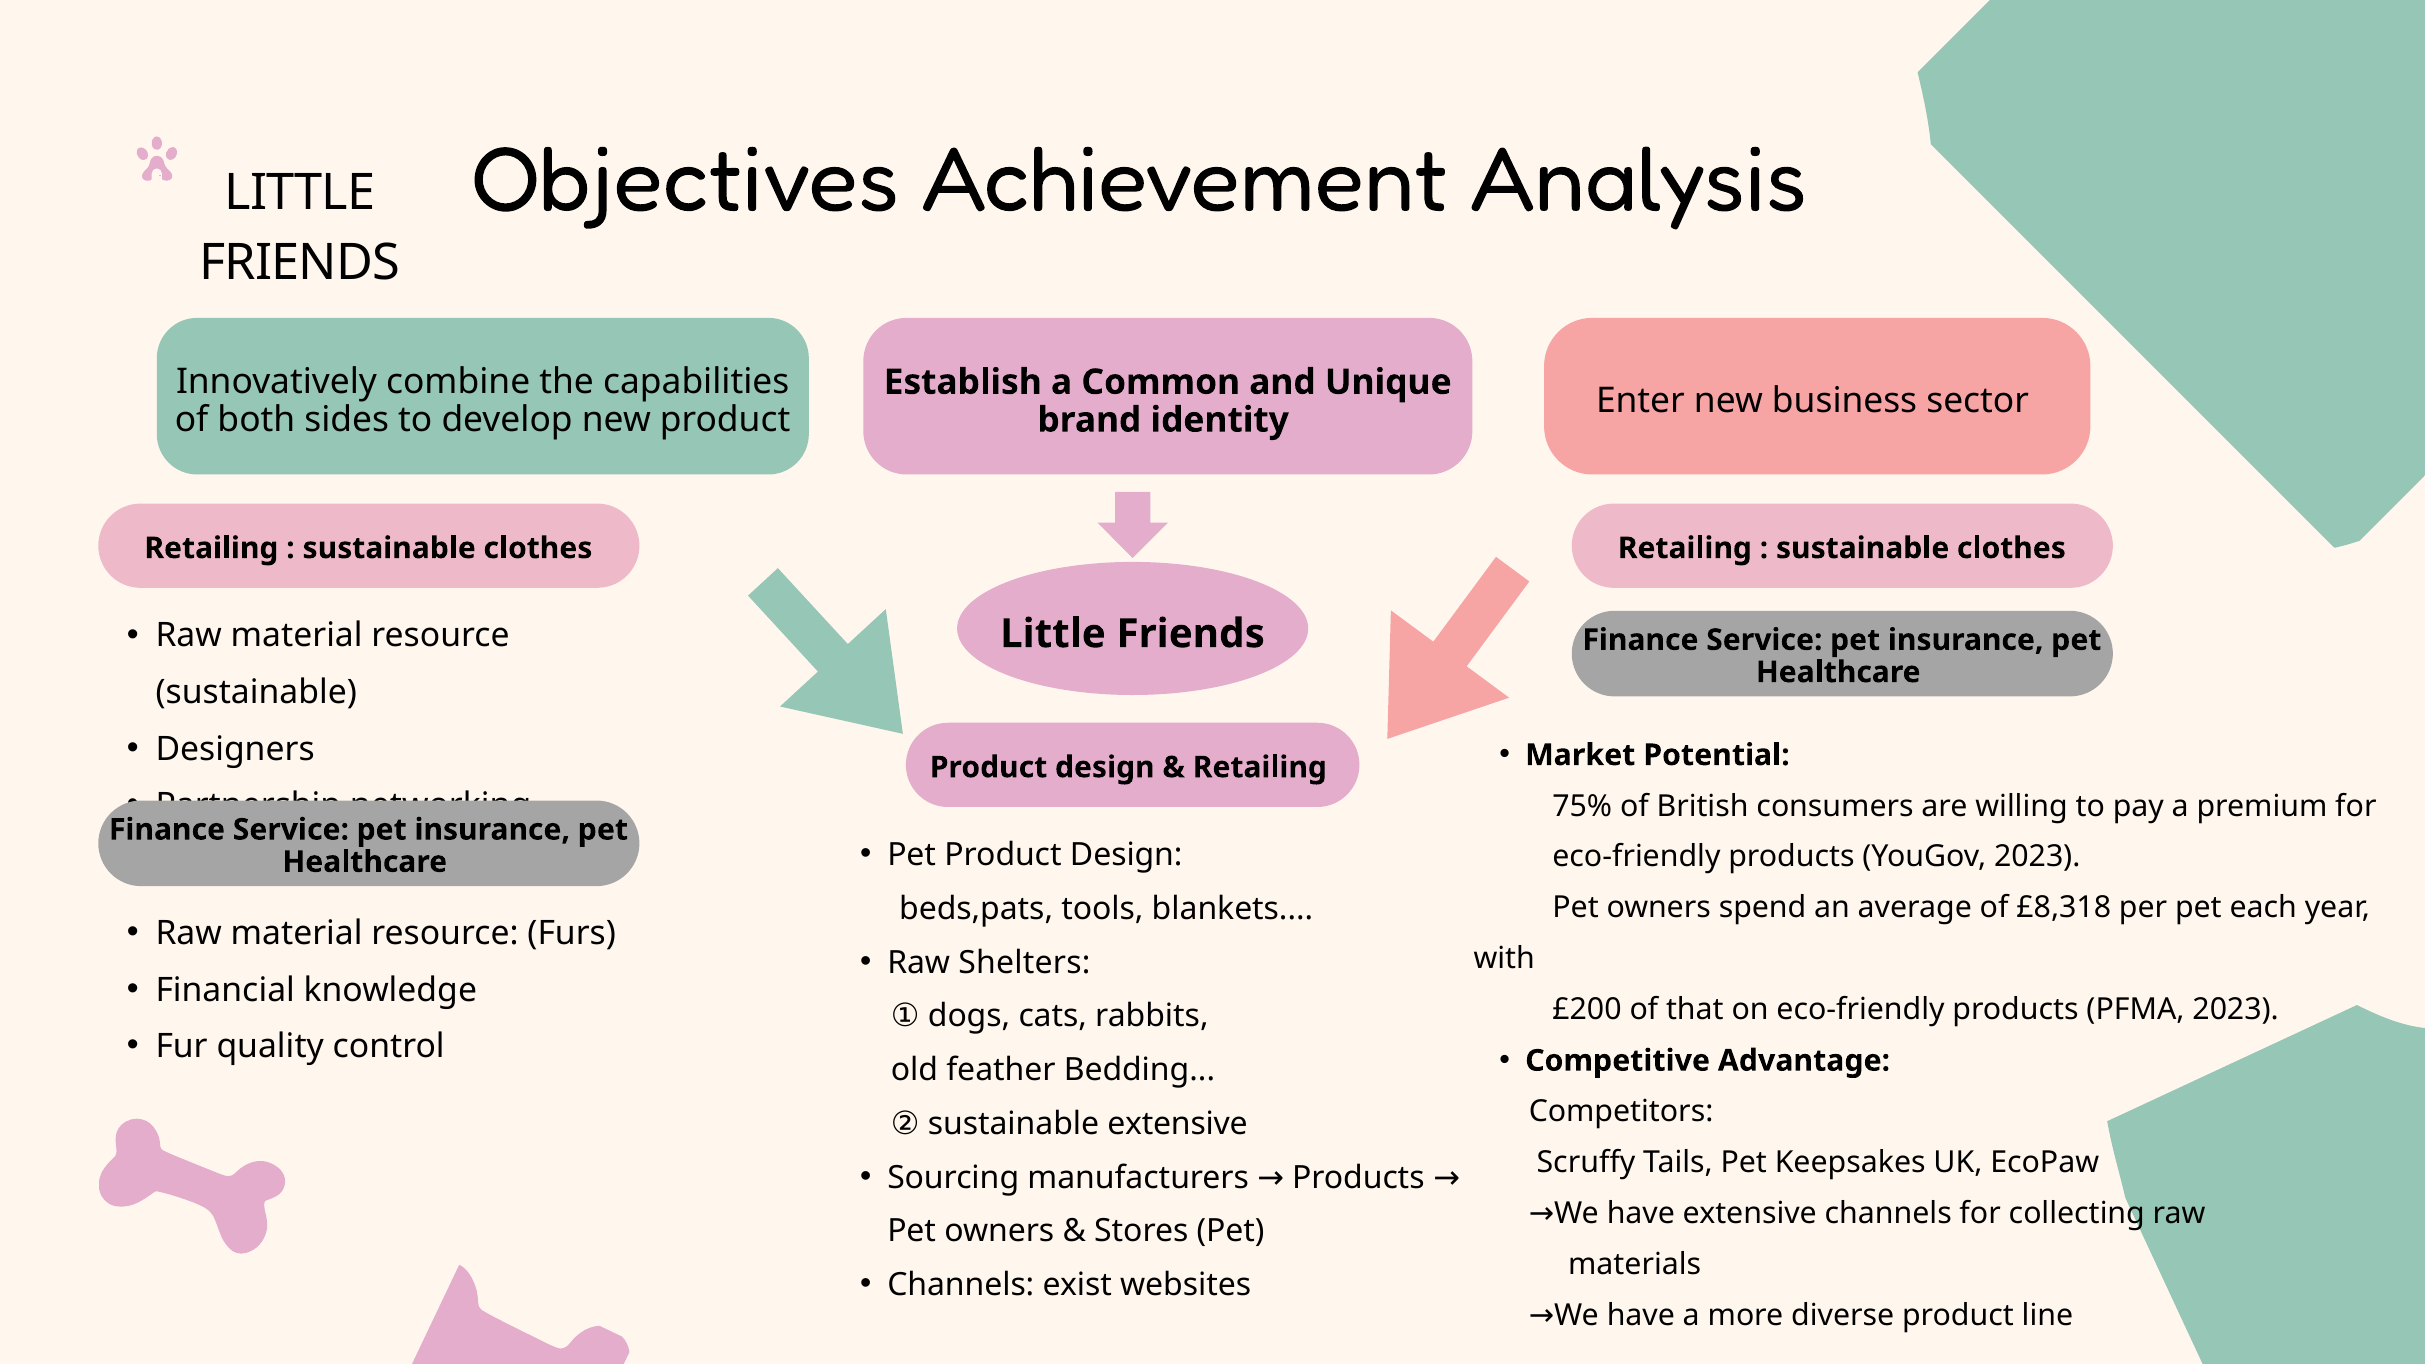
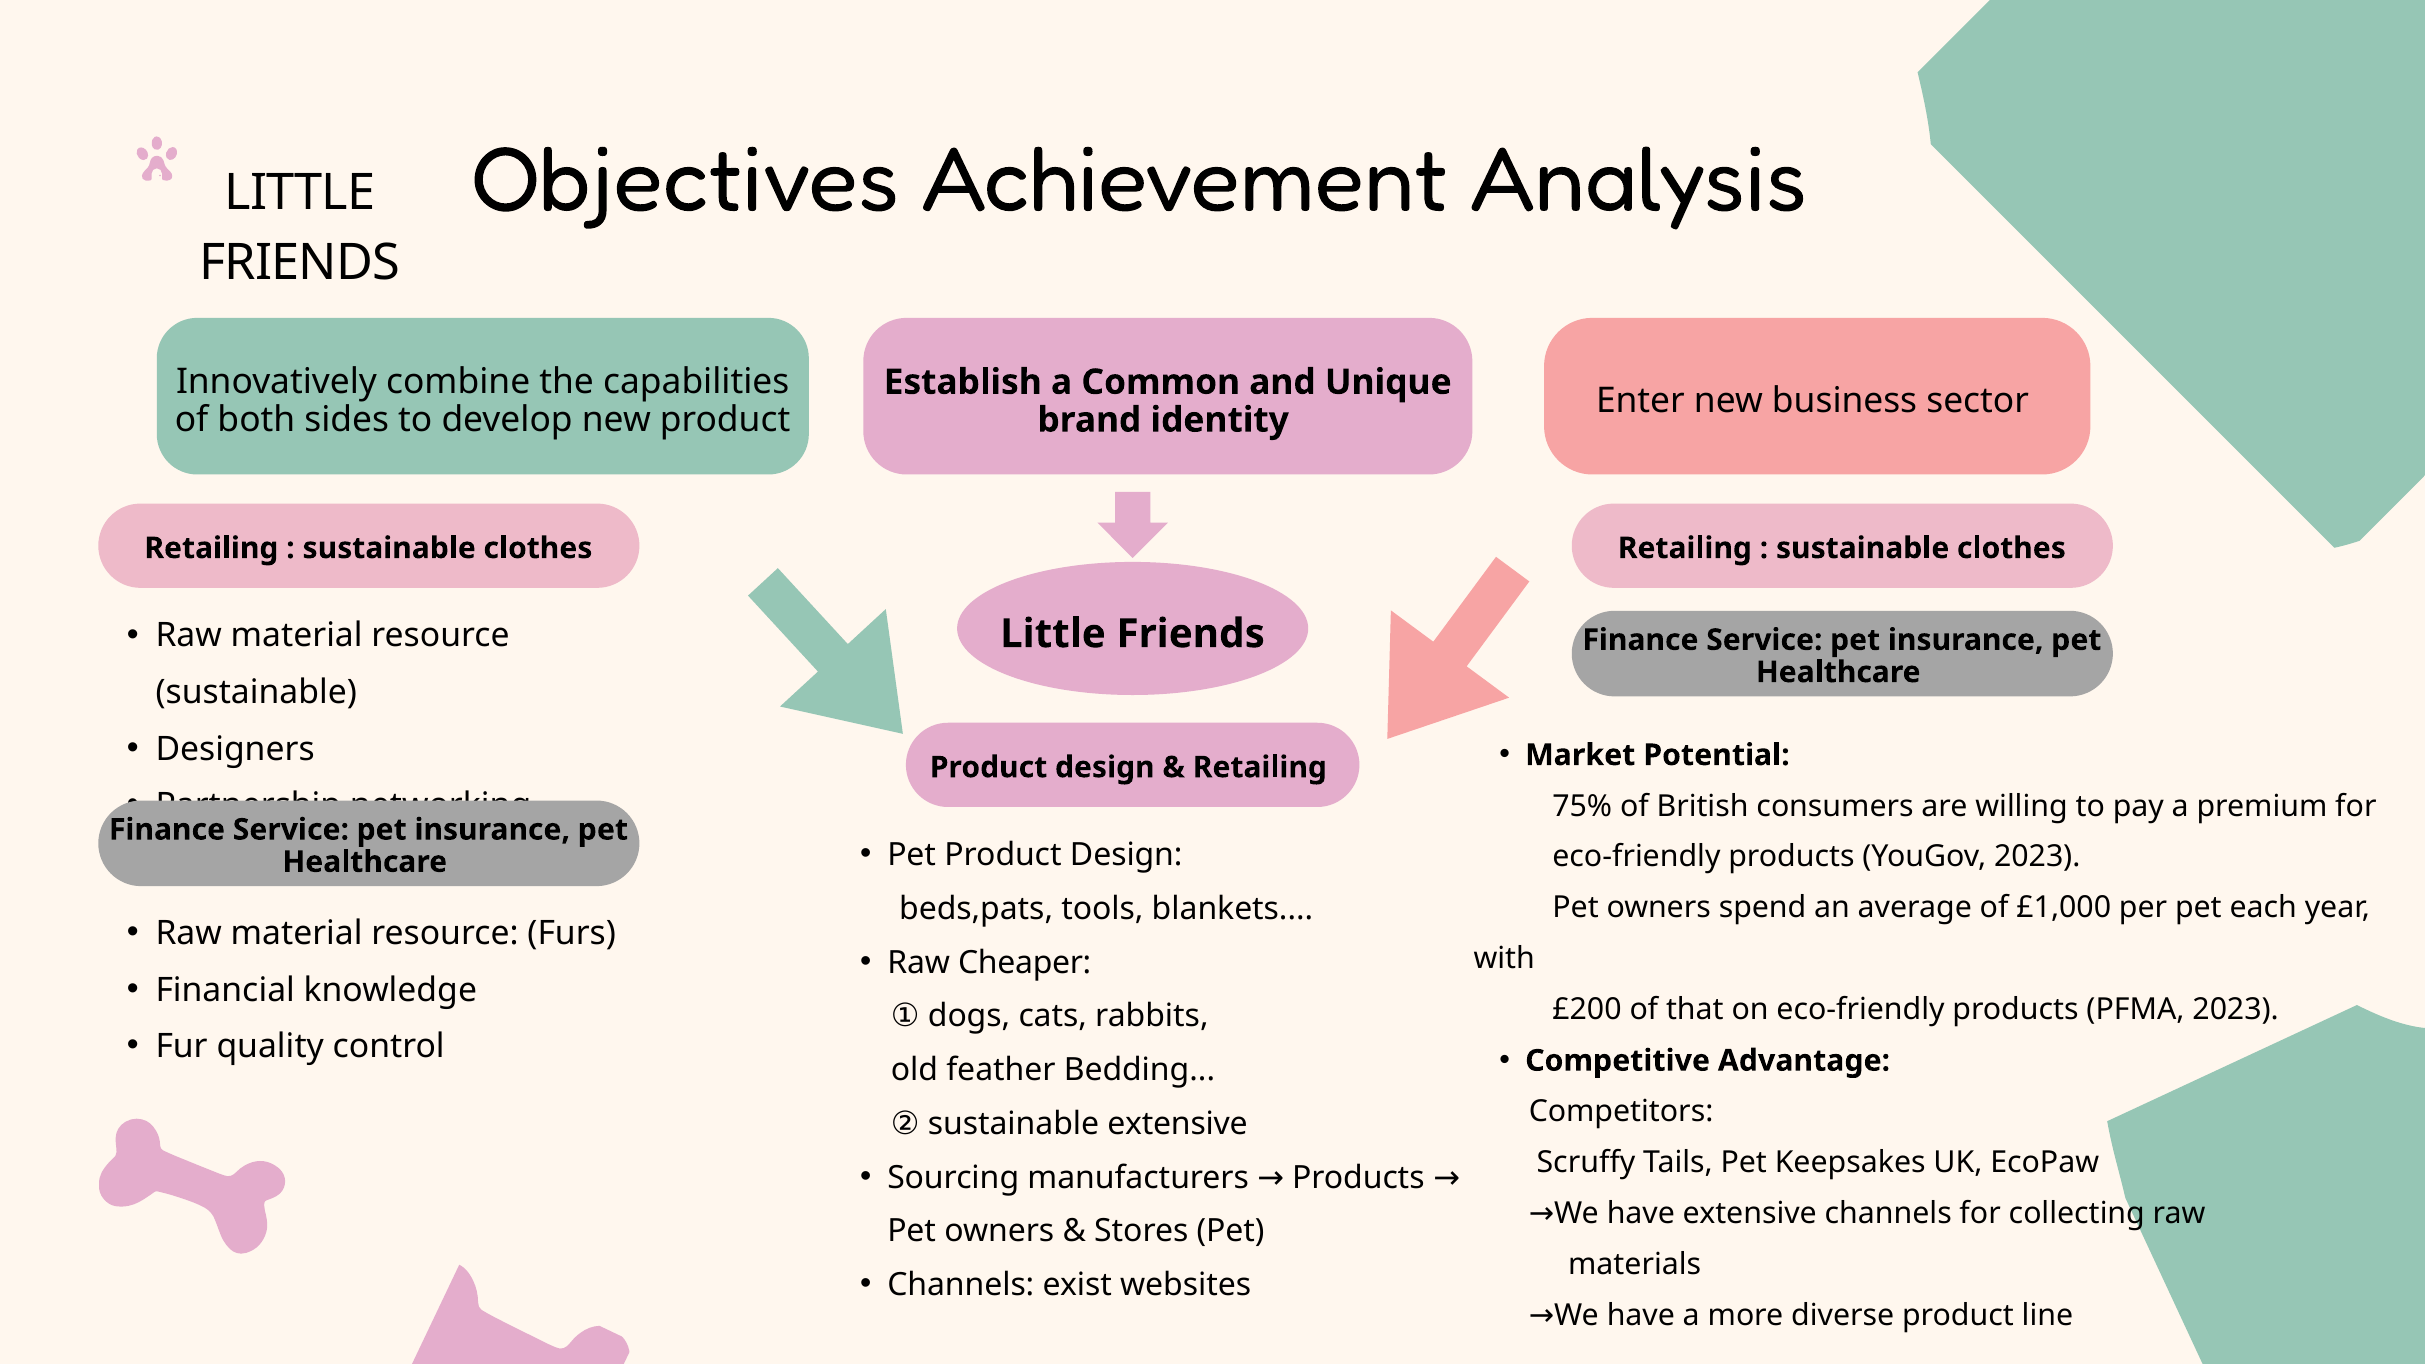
£8,318: £8,318 -> £1,000
Shelters: Shelters -> Cheaper
